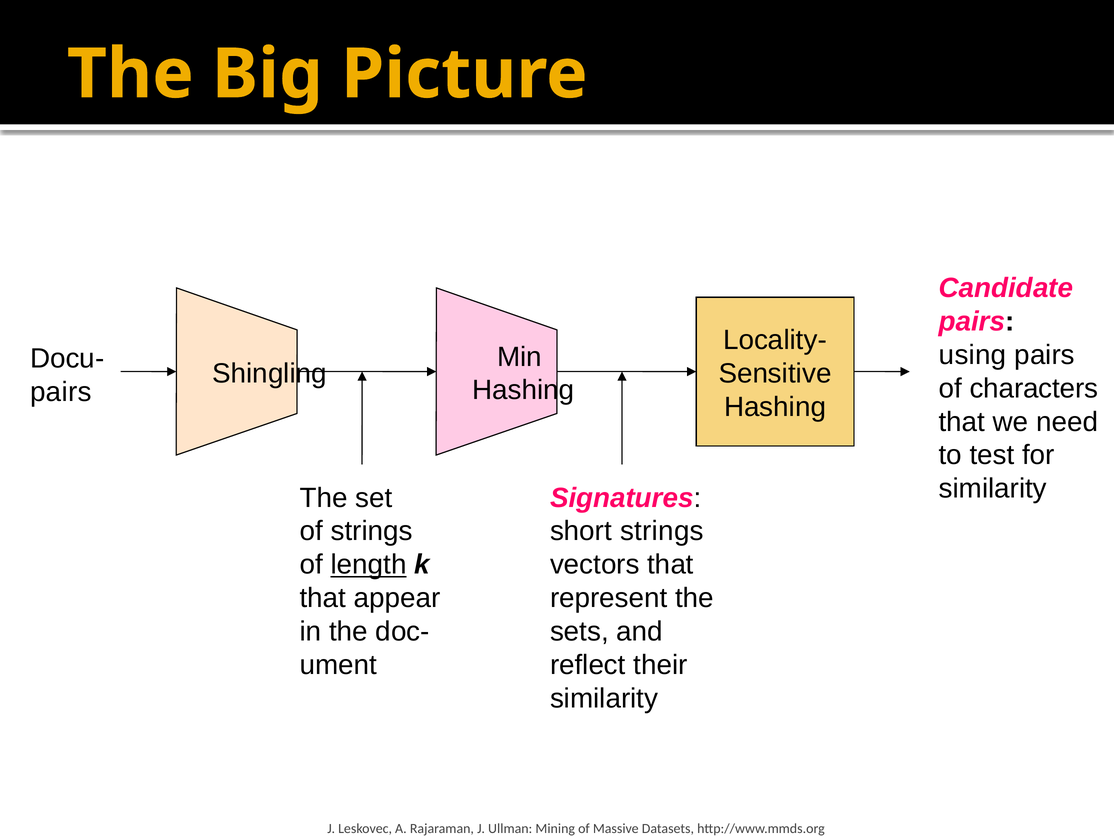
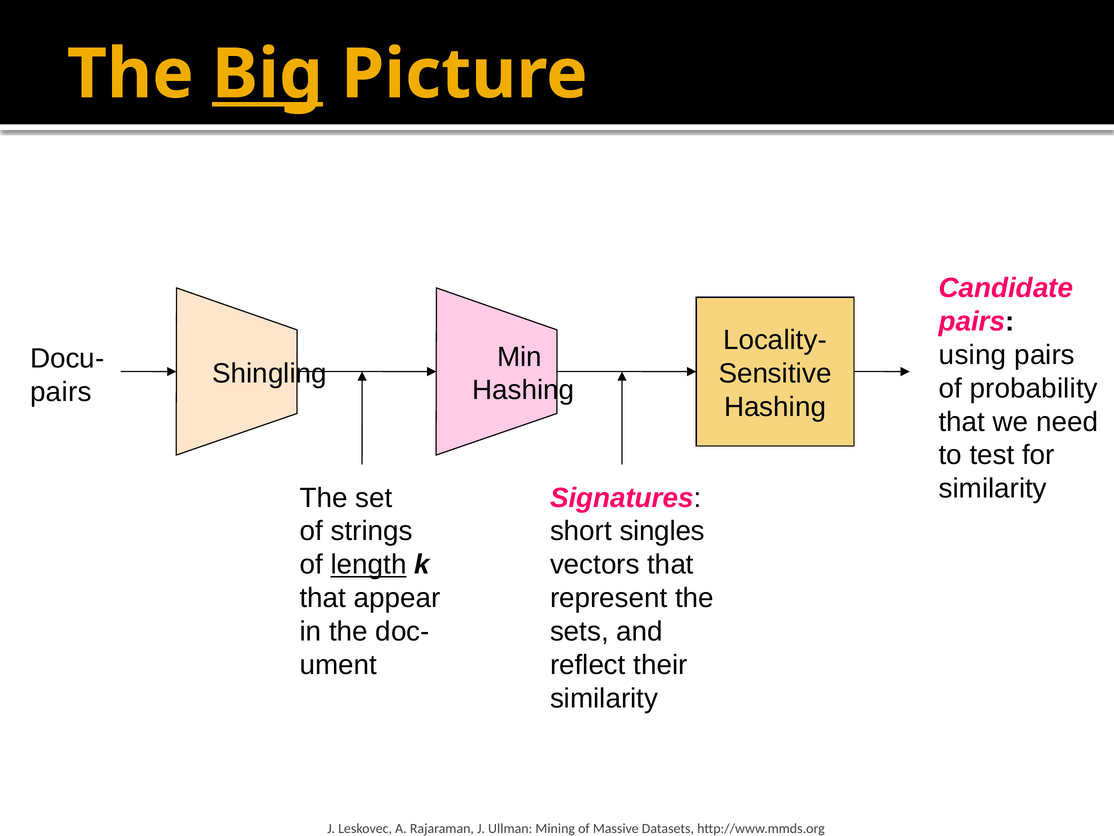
Big underline: none -> present
characters: characters -> probability
short strings: strings -> singles
